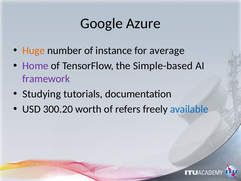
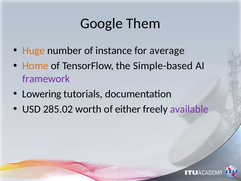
Azure: Azure -> Them
Home colour: purple -> orange
Studying: Studying -> Lowering
300.20: 300.20 -> 285.02
refers: refers -> either
available colour: blue -> purple
